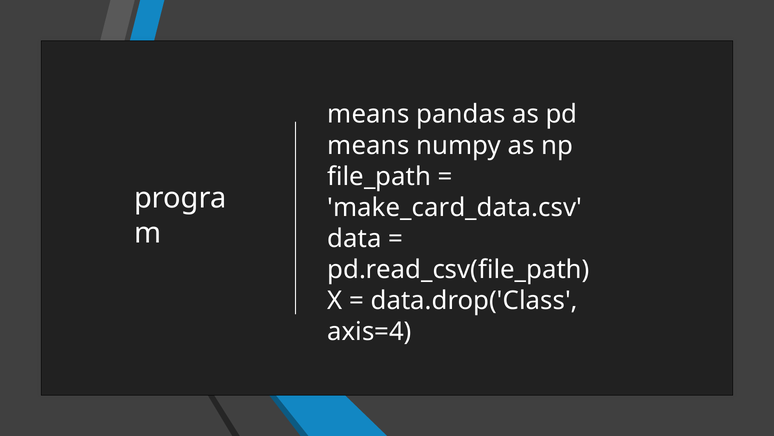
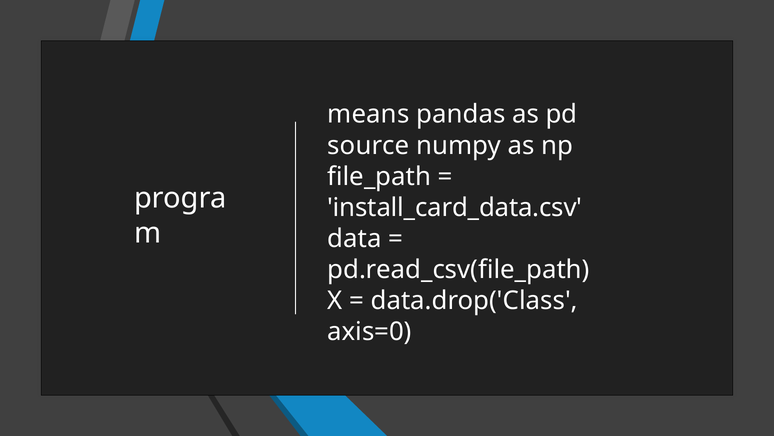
means at (368, 145): means -> source
make_card_data.csv: make_card_data.csv -> install_card_data.csv
axis=4: axis=4 -> axis=0
